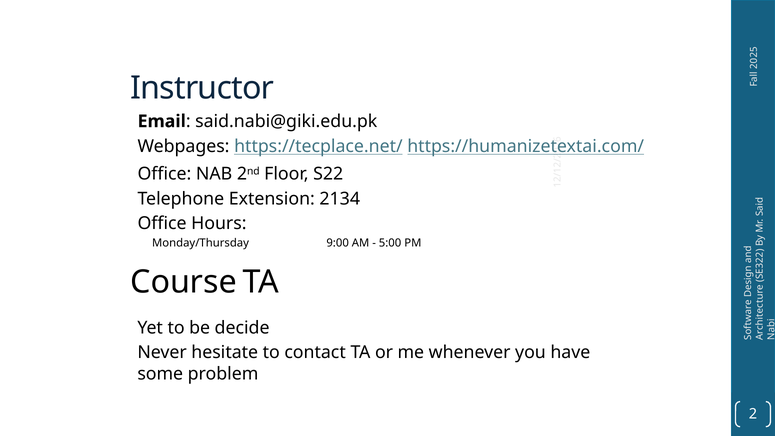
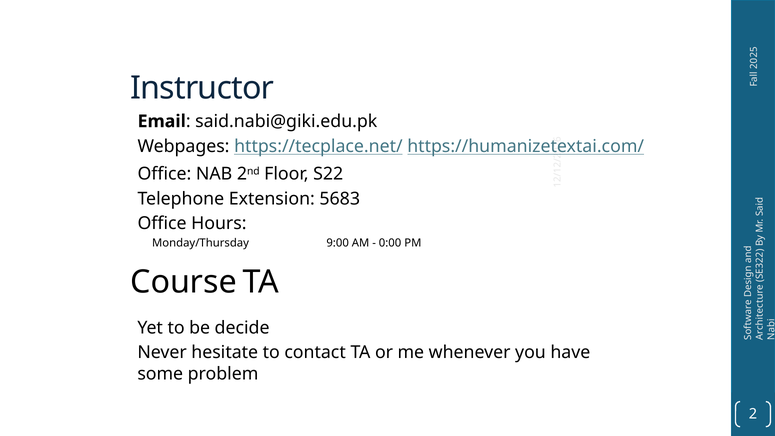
2134: 2134 -> 5683
5:00: 5:00 -> 0:00
